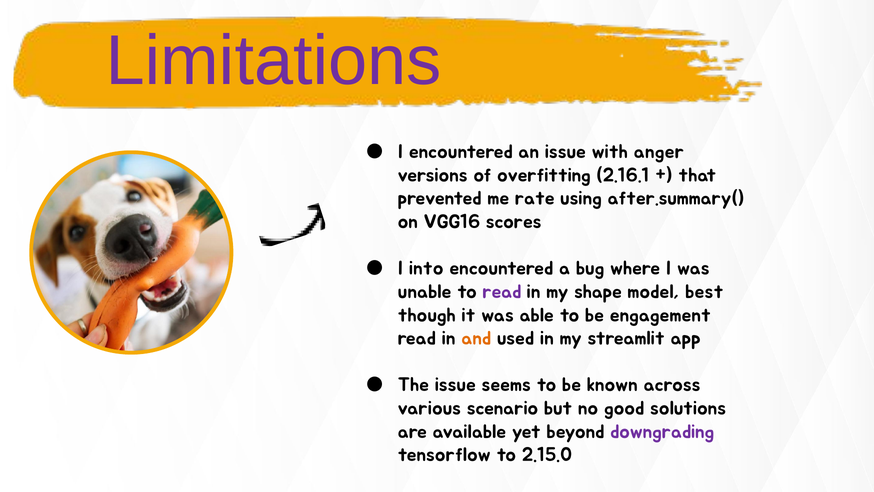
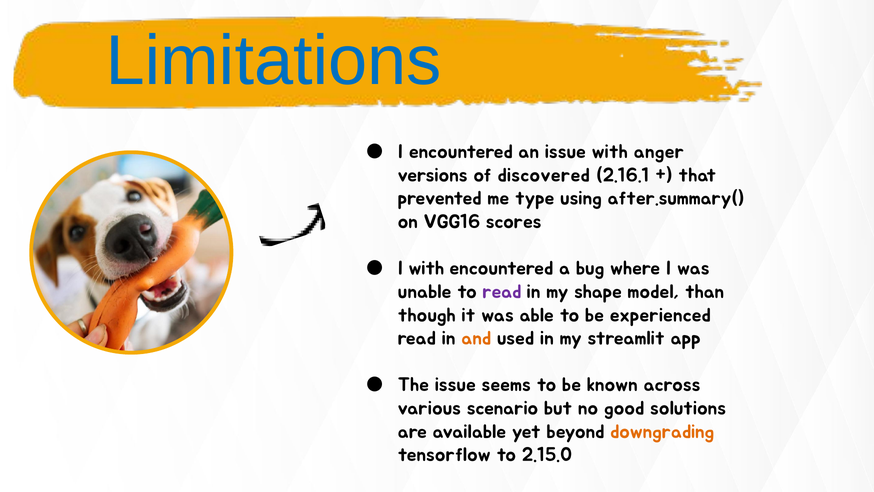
Limitations colour: purple -> blue
overfitting: overfitting -> discovered
rate: rate -> type
I into: into -> with
best: best -> than
engagement: engagement -> experienced
downgrading colour: purple -> orange
